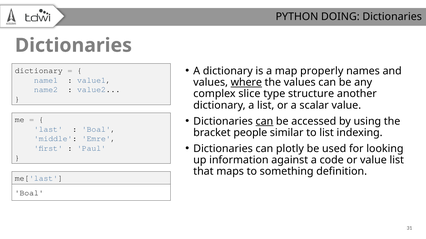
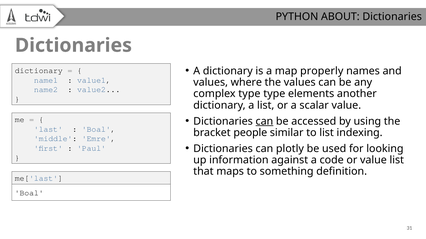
DOING: DOING -> ABOUT
where underline: present -> none
complex slice: slice -> type
structure: structure -> elements
